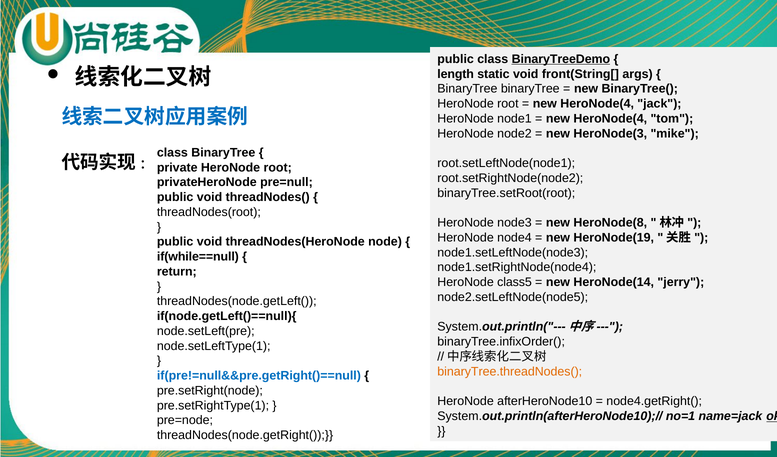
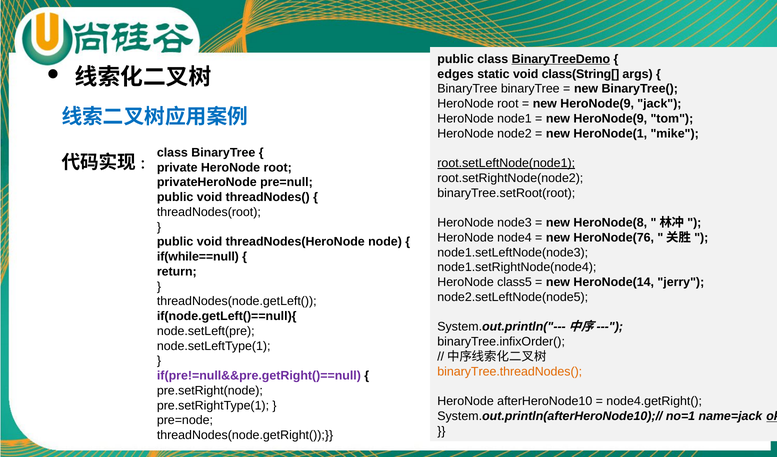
length: length -> edges
front(String[: front(String[ -> class(String[
HeroNode(4 at (597, 104): HeroNode(4 -> HeroNode(9
HeroNode(4 at (610, 119): HeroNode(4 -> HeroNode(9
HeroNode(3: HeroNode(3 -> HeroNode(1
root.setLeftNode(node1 underline: none -> present
HeroNode(19: HeroNode(19 -> HeroNode(76
if(pre!=null&&pre.getRight()==null colour: blue -> purple
